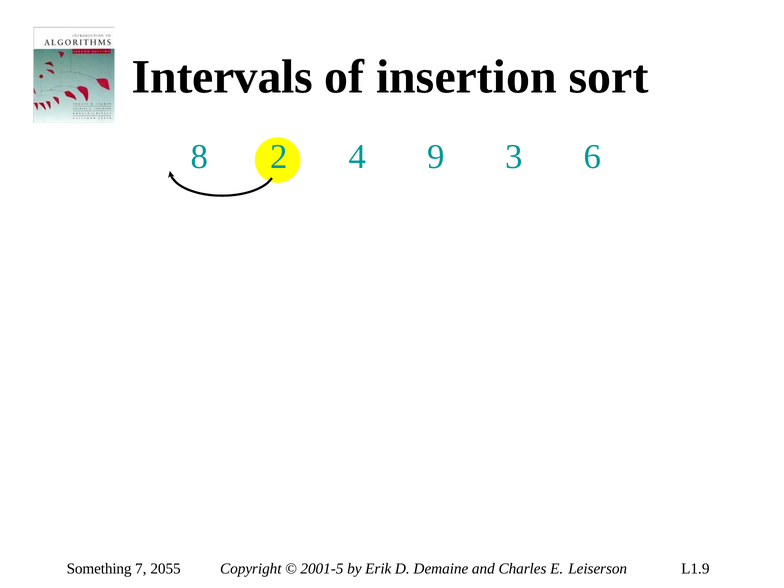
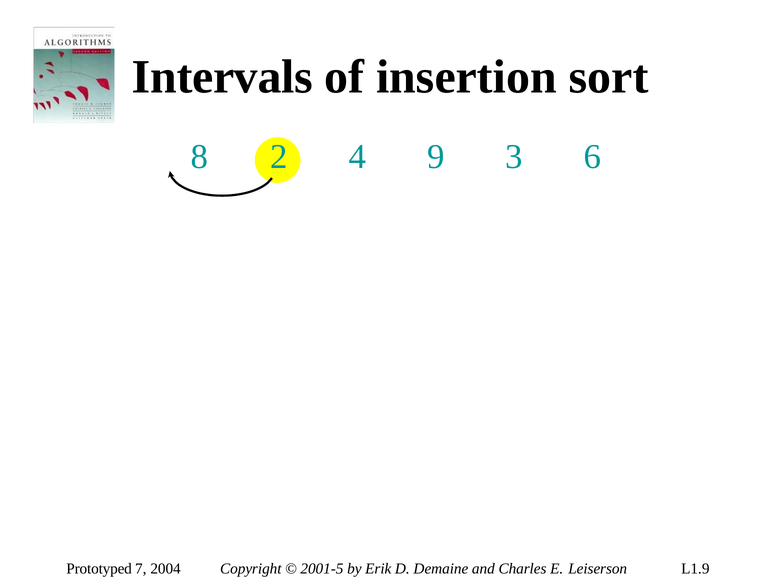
Something: Something -> Prototyped
2055: 2055 -> 2004
